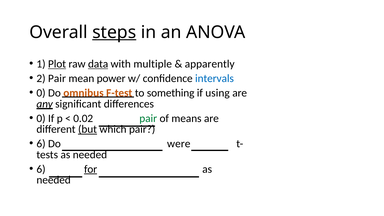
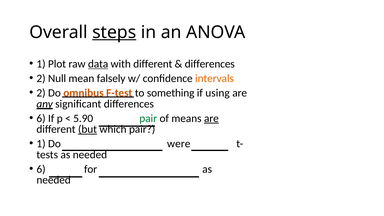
Plot underline: present -> none
with multiple: multiple -> different
apparently at (210, 64): apparently -> differences
2 Pair: Pair -> Null
power: power -> falsely
intervals colour: blue -> orange
0 at (41, 93): 0 -> 2
0 at (41, 118): 0 -> 6
0.02: 0.02 -> 5.90
are at (211, 118) underline: none -> present
6 at (41, 144): 6 -> 1
for underline: present -> none
